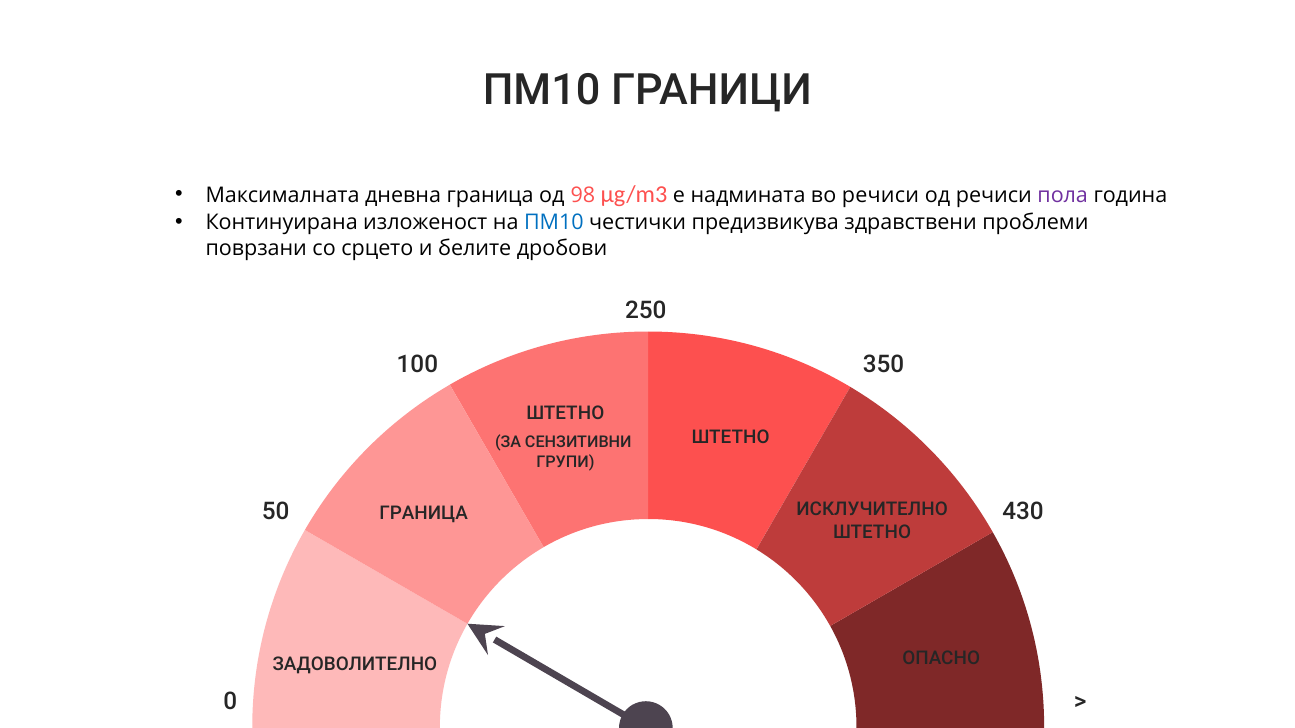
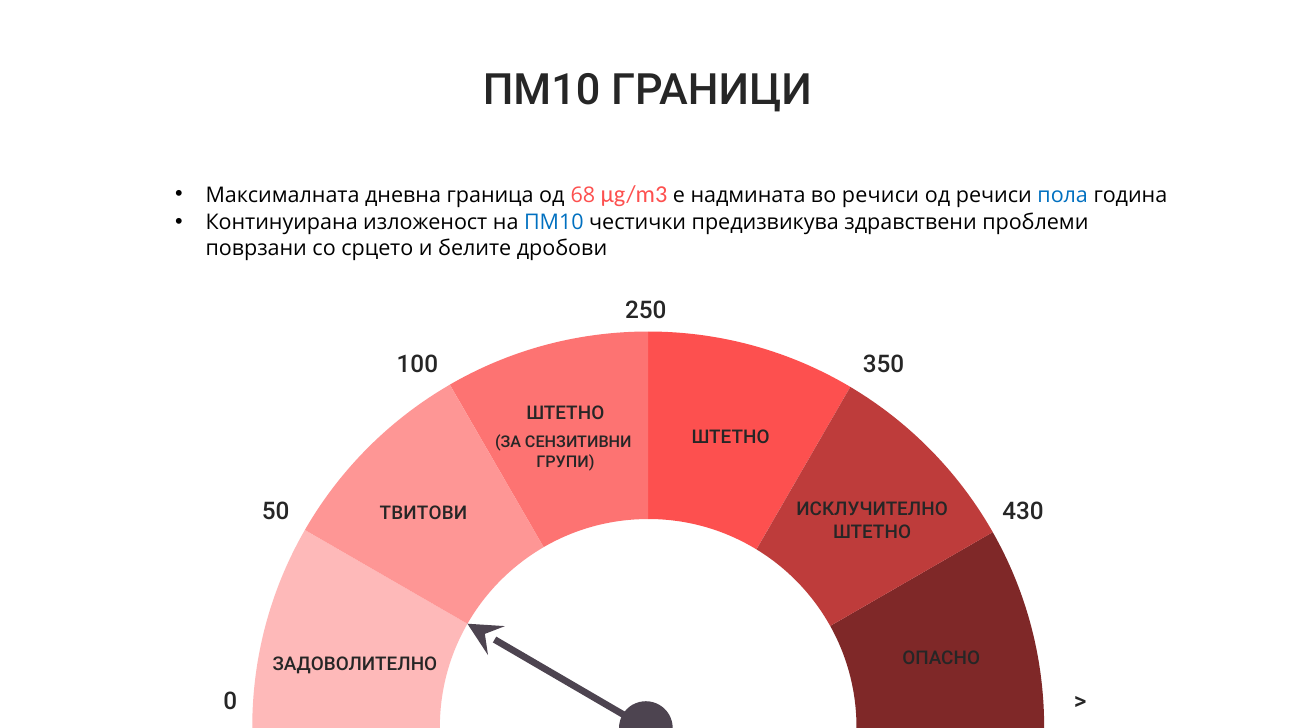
98: 98 -> 68
пола colour: purple -> blue
ГРАНИЦА at (424, 514): ГРАНИЦА -> ТВИТОВИ
